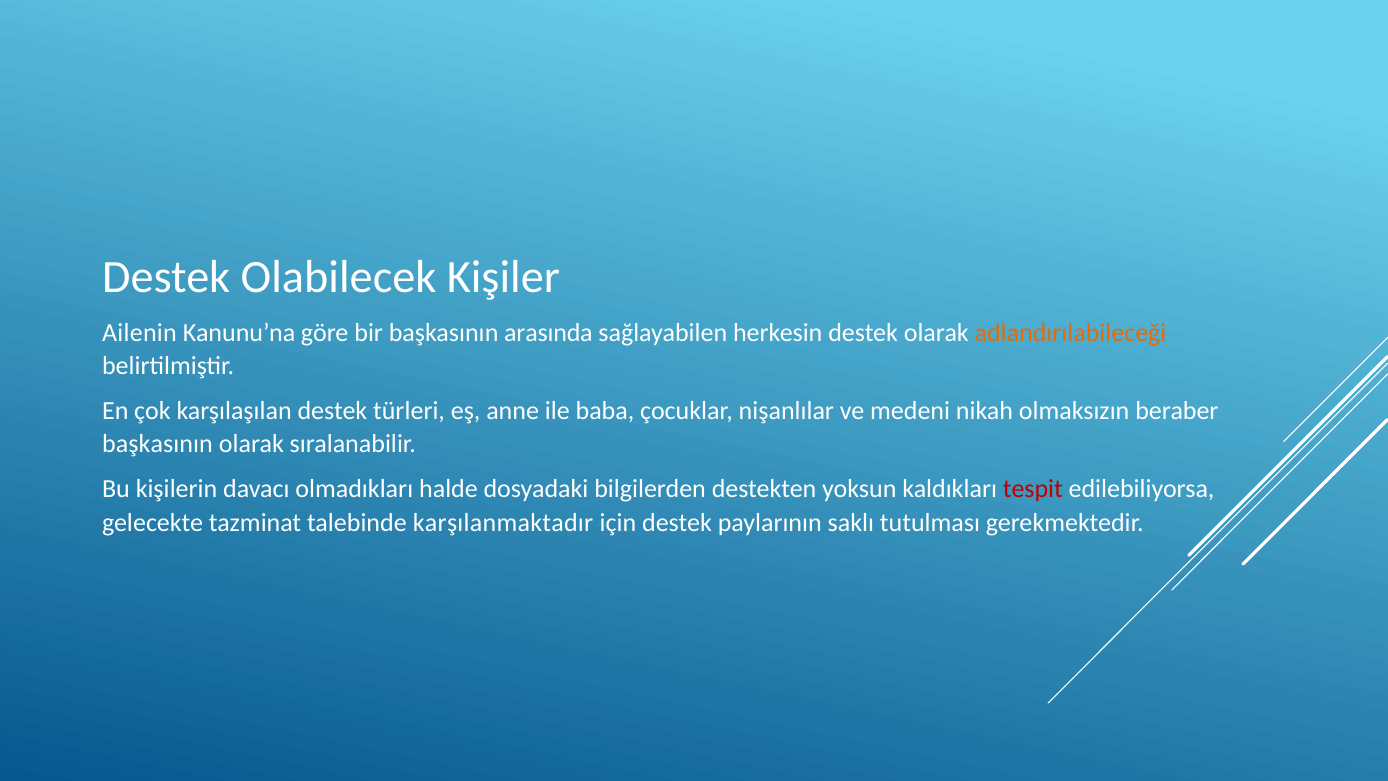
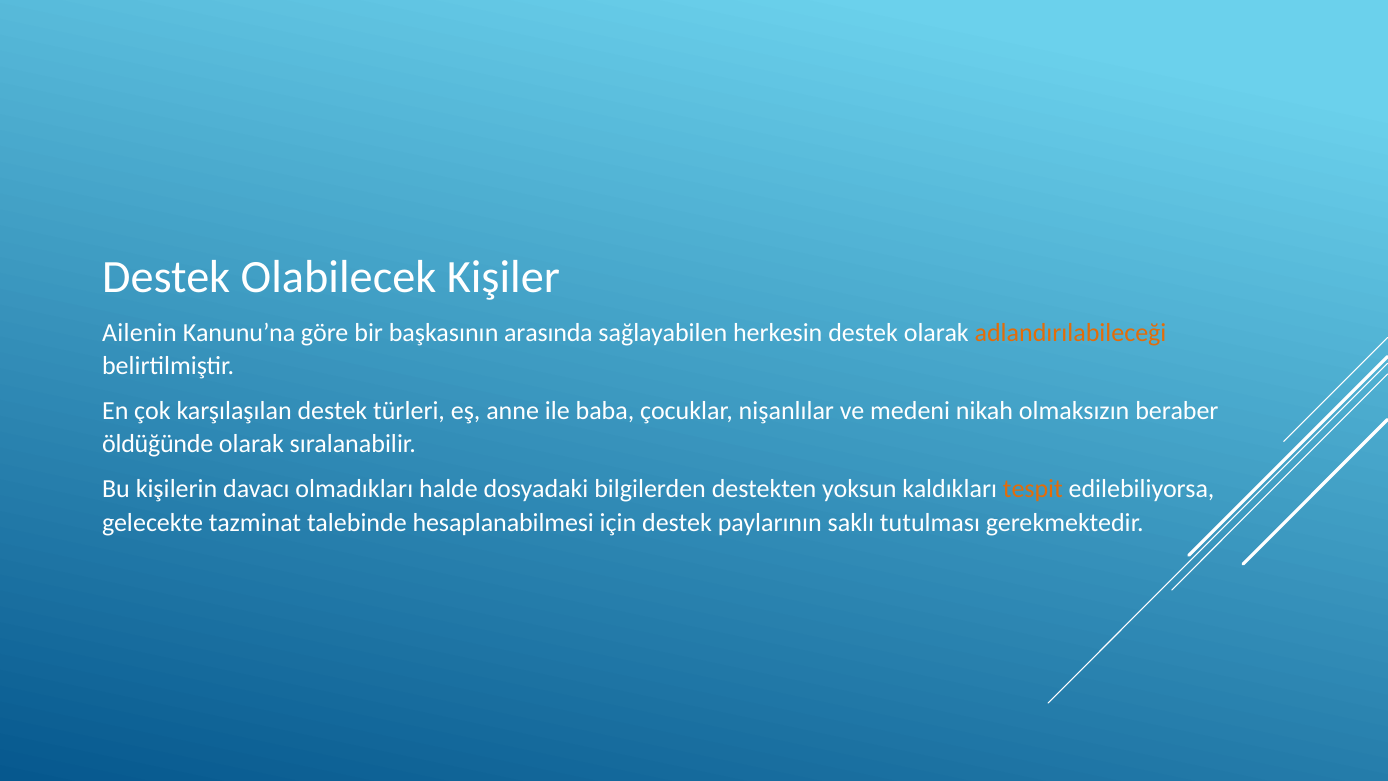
başkasının at (158, 444): başkasının -> öldüğünde
tespit colour: red -> orange
karşılanmaktadır: karşılanmaktadır -> hesaplanabilmesi
